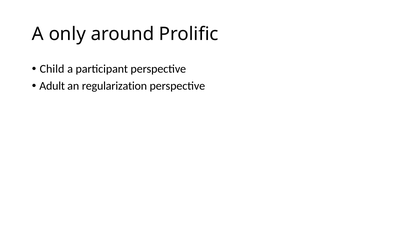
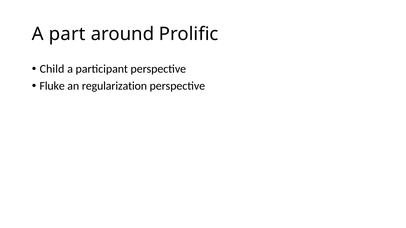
only: only -> part
Adult: Adult -> Fluke
